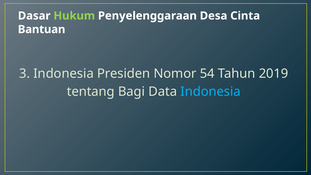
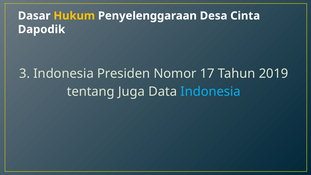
Hukum colour: light green -> yellow
Bantuan: Bantuan -> Dapodik
54: 54 -> 17
Bagi: Bagi -> Juga
